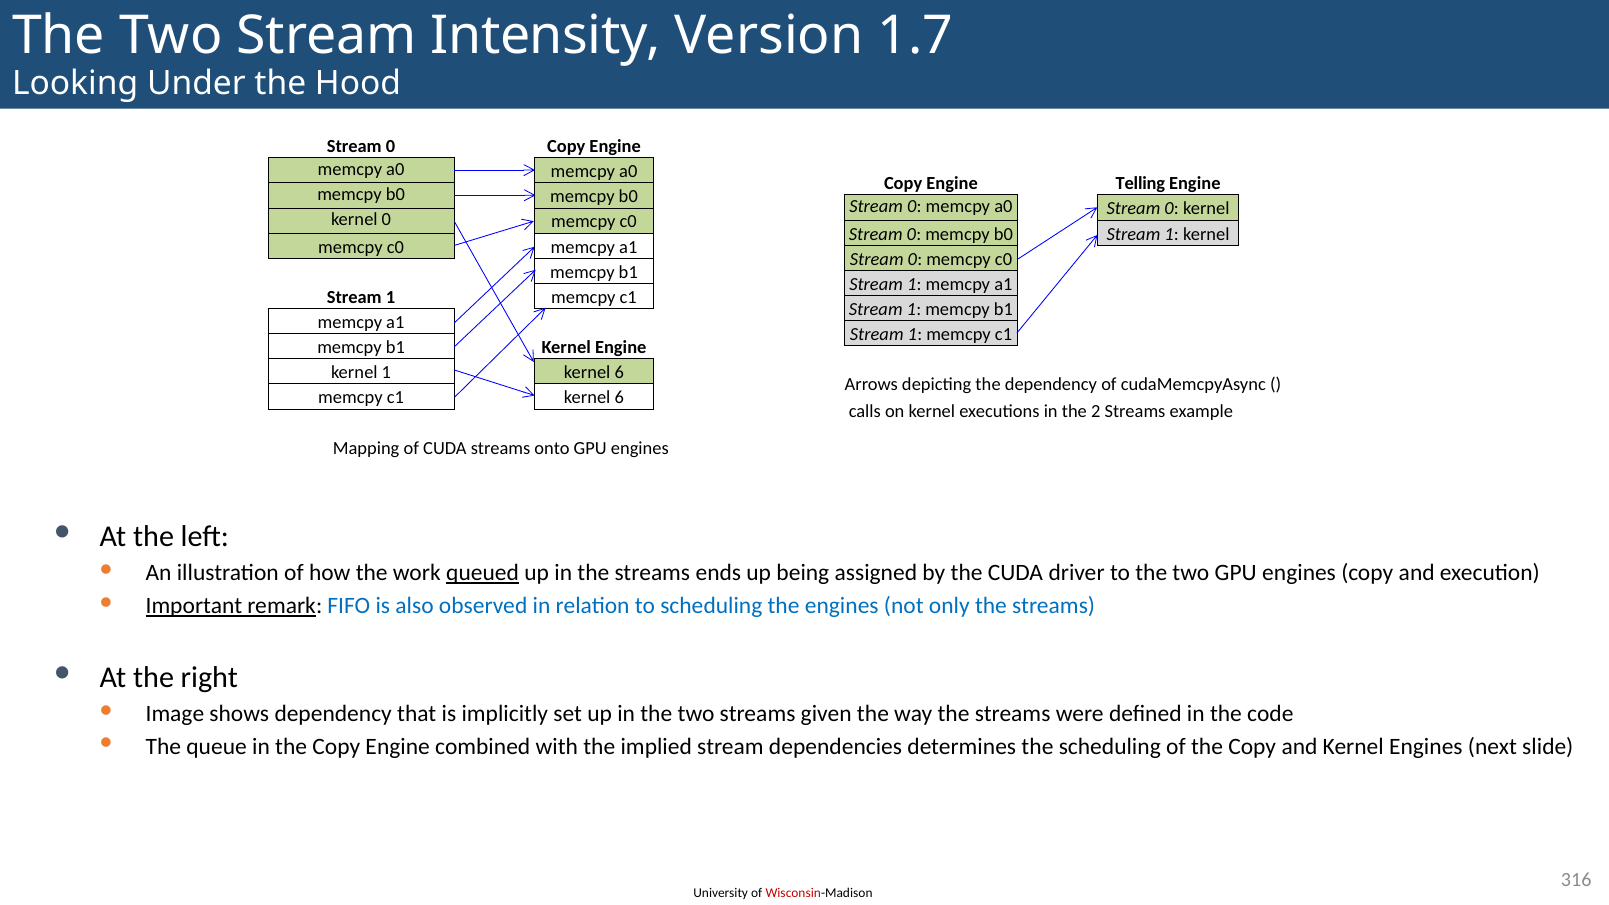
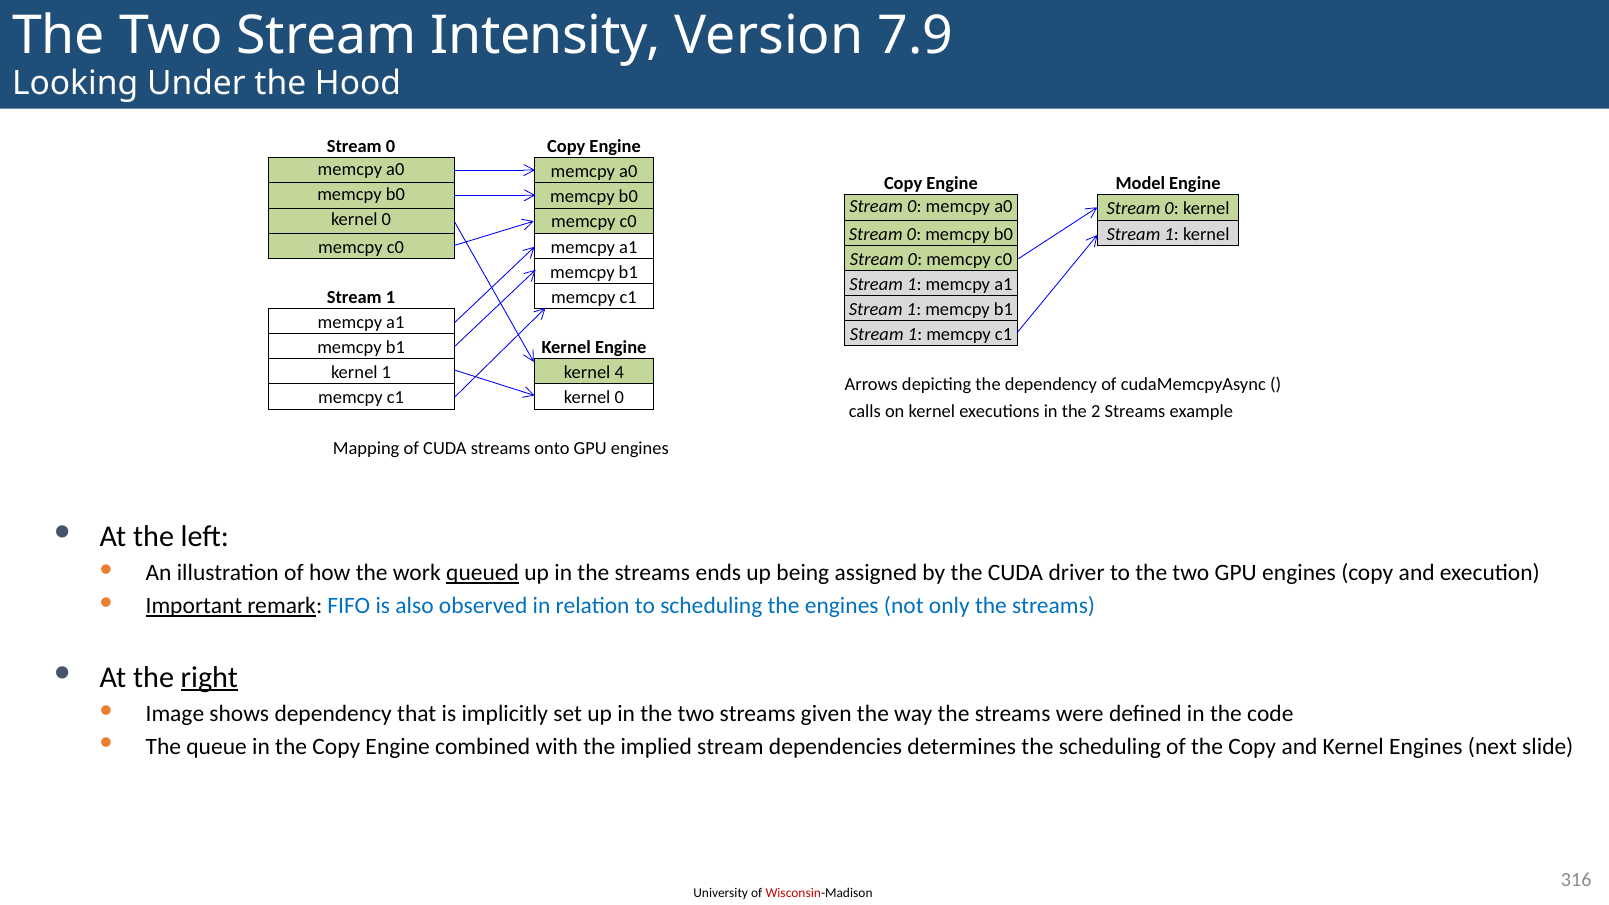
1.7: 1.7 -> 7.9
Telling: Telling -> Model
1 kernel 6: 6 -> 4
c1 kernel 6: 6 -> 0
right underline: none -> present
